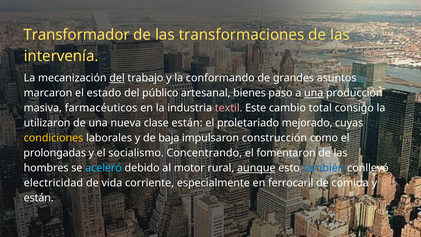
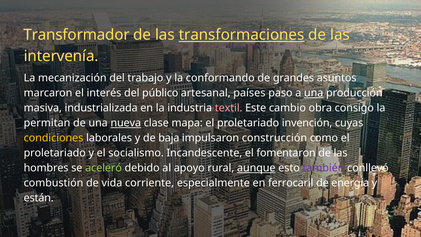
transformaciones underline: none -> present
del at (117, 78) underline: present -> none
estado: estado -> interés
bienes: bienes -> países
farmacéuticos: farmacéuticos -> industrializada
total: total -> obra
utilizaron: utilizaron -> permitan
nueva underline: none -> present
clase están: están -> mapa
mejorado: mejorado -> invención
prolongadas at (55, 153): prolongadas -> proletariado
Concentrando: Concentrando -> Incandescente
aceleró colour: light blue -> light green
motor: motor -> apoyo
también colour: blue -> purple
electricidad: electricidad -> combustión
comida: comida -> energía
